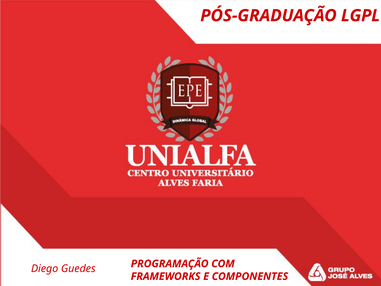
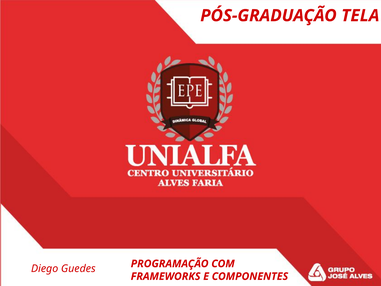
LGPL: LGPL -> TELA
